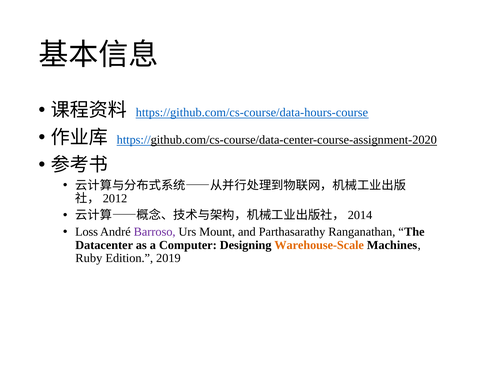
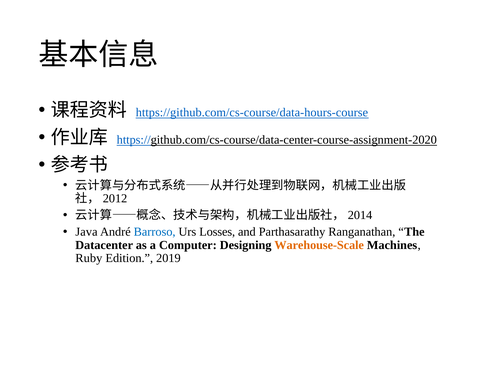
Loss: Loss -> Java
Barroso colour: purple -> blue
Mount: Mount -> Losses
